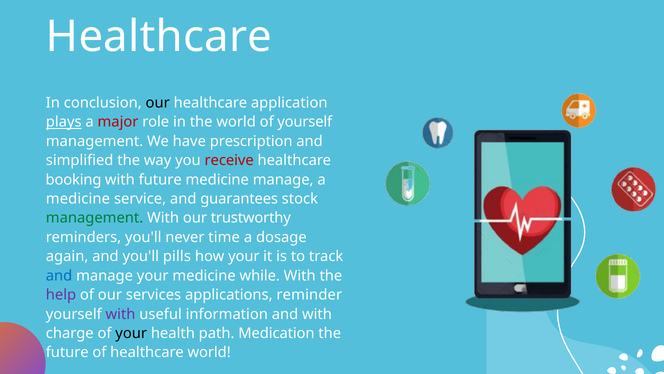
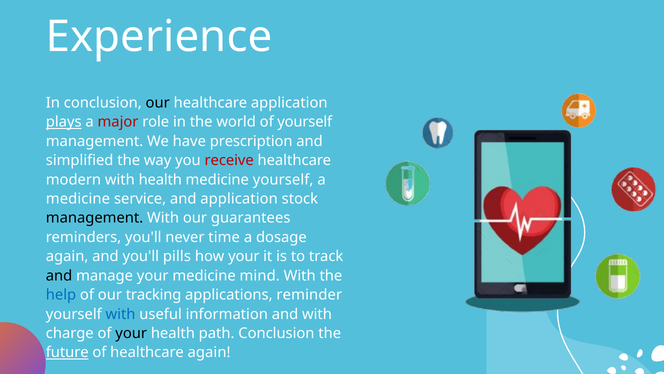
Healthcare at (159, 37): Healthcare -> Experience
booking: booking -> modern
with future: future -> health
medicine manage: manage -> yourself
and guarantees: guarantees -> application
management at (95, 218) colour: green -> black
trustworthy: trustworthy -> guarantees
and at (59, 275) colour: blue -> black
while: while -> mind
help colour: purple -> blue
services: services -> tracking
with at (121, 314) colour: purple -> blue
path Medication: Medication -> Conclusion
future at (67, 352) underline: none -> present
healthcare world: world -> again
